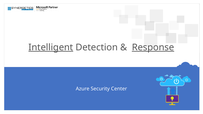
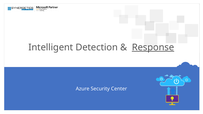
Intelligent underline: present -> none
